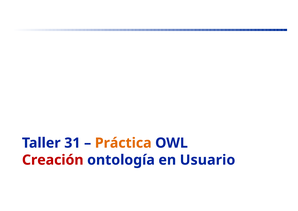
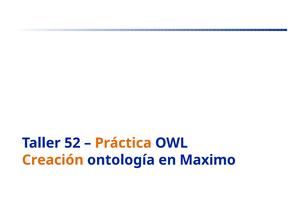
31: 31 -> 52
Creación colour: red -> orange
Usuario: Usuario -> Maximo
